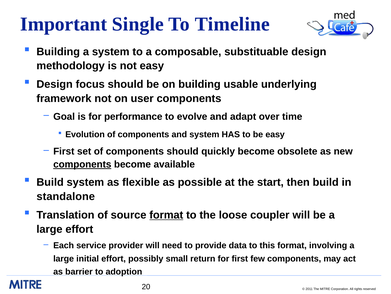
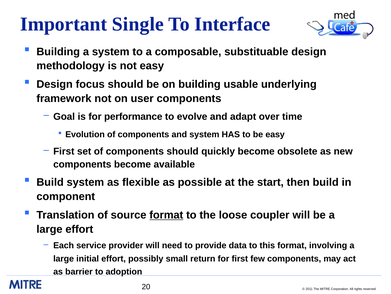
Timeline: Timeline -> Interface
components at (82, 164) underline: present -> none
standalone: standalone -> component
